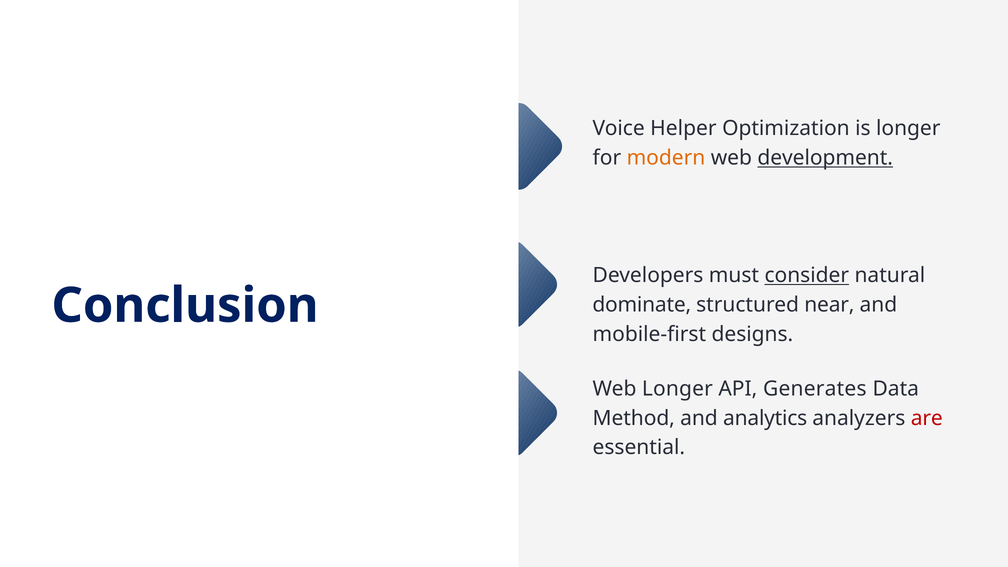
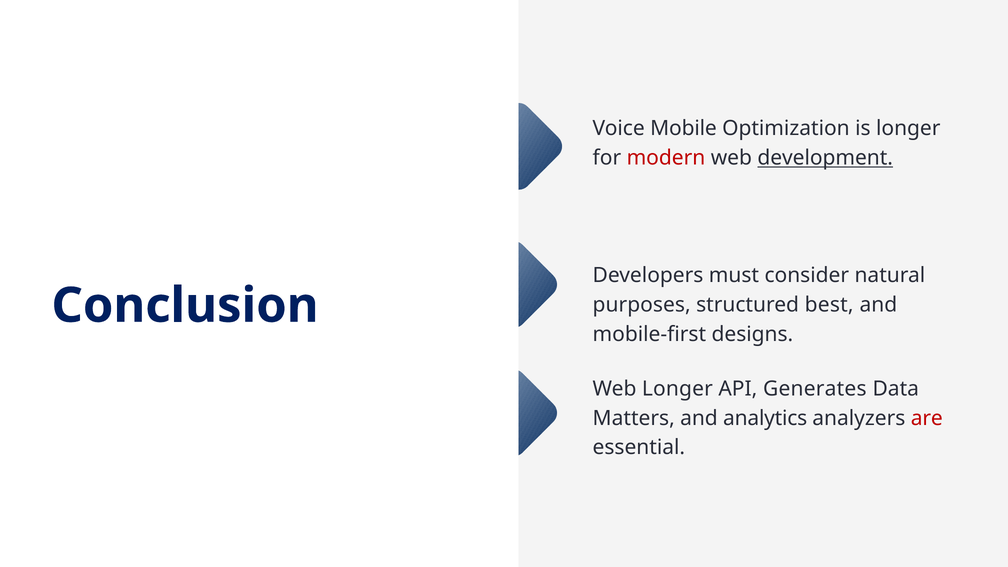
Helper: Helper -> Mobile
modern colour: orange -> red
consider underline: present -> none
dominate: dominate -> purposes
near: near -> best
Method: Method -> Matters
